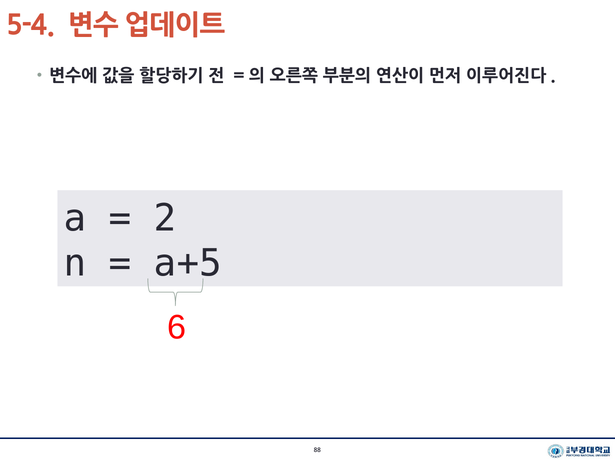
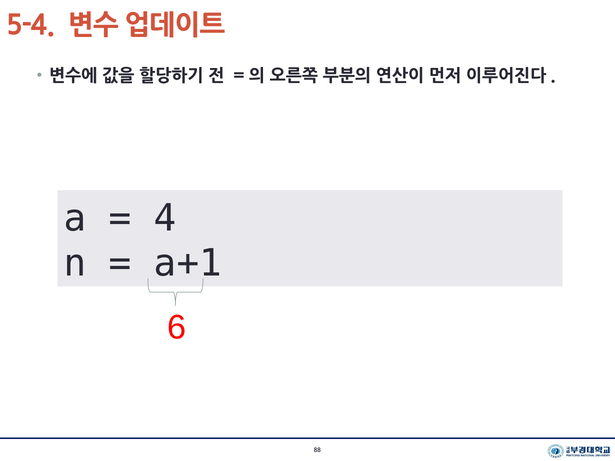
2: 2 -> 4
a+5: a+5 -> a+1
